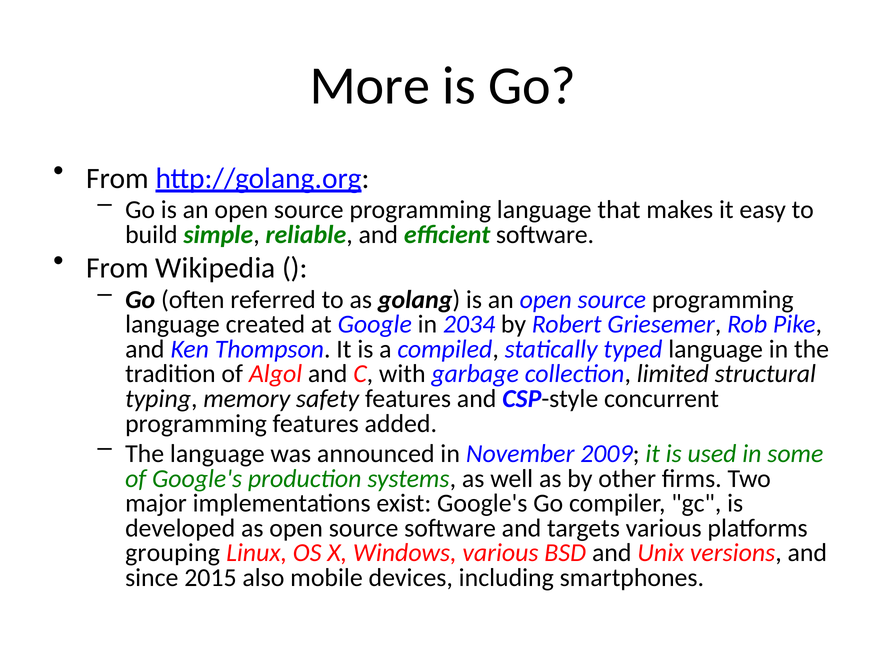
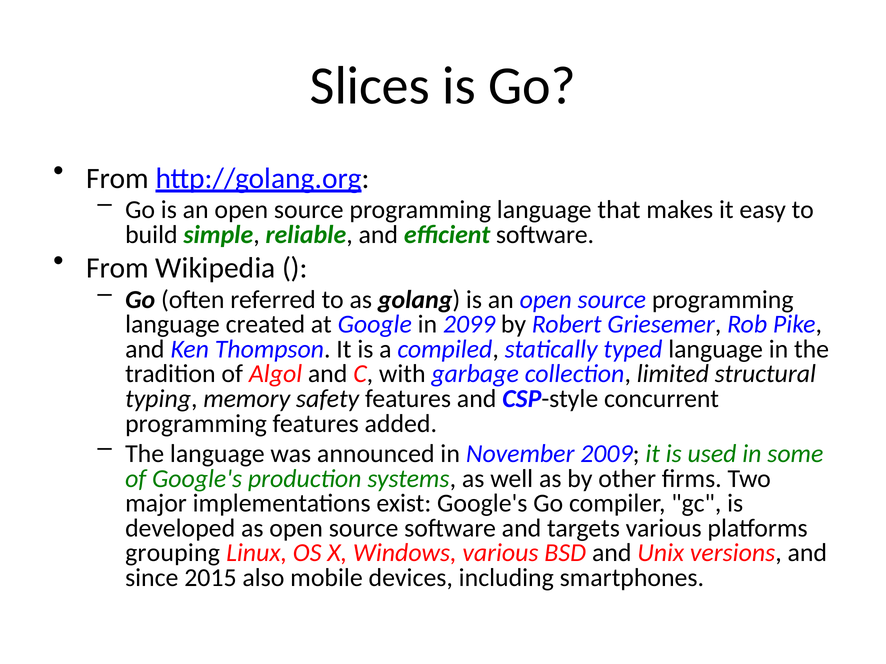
More: More -> Slices
2034: 2034 -> 2099
